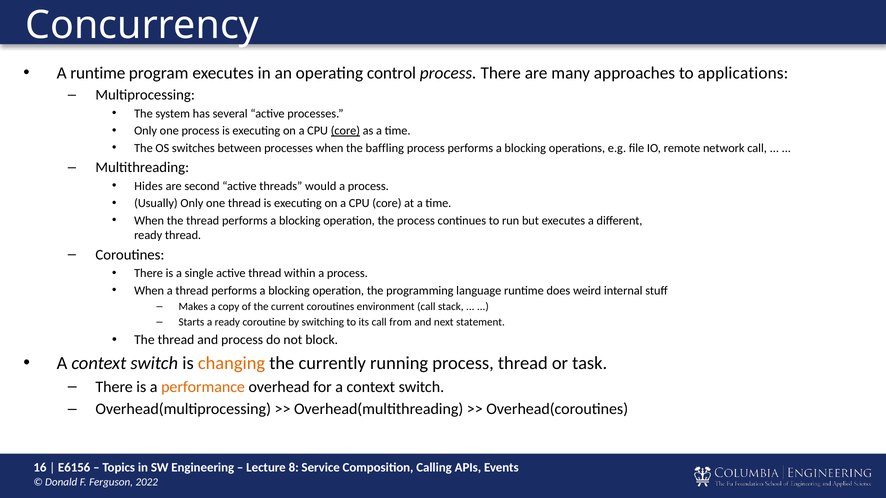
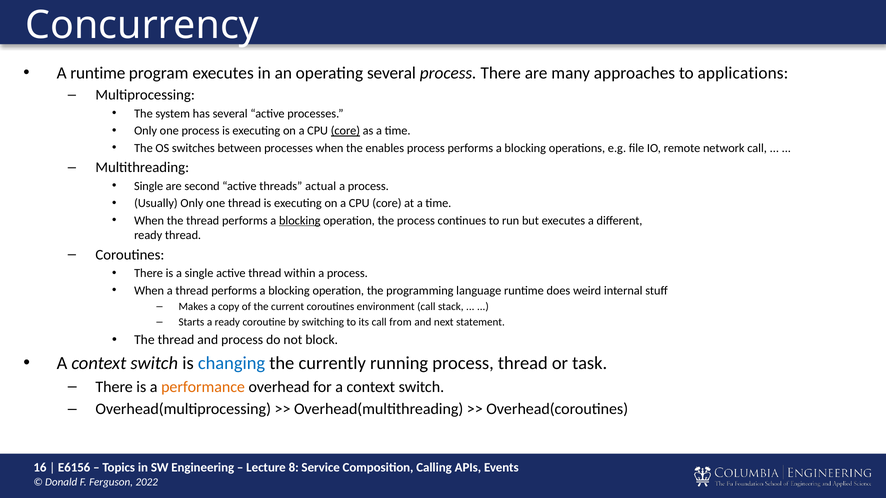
operating control: control -> several
baffling: baffling -> enables
Hides at (149, 186): Hides -> Single
would: would -> actual
blocking at (300, 221) underline: none -> present
changing colour: orange -> blue
